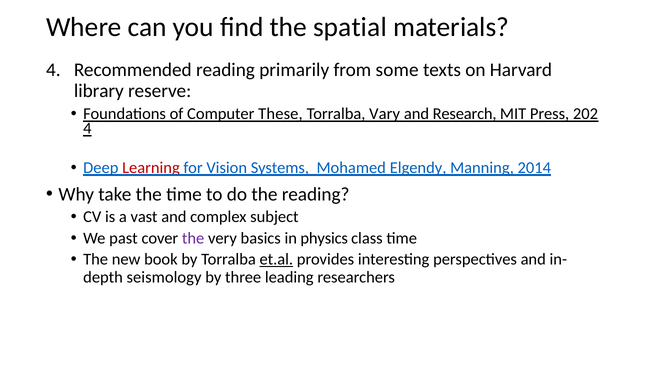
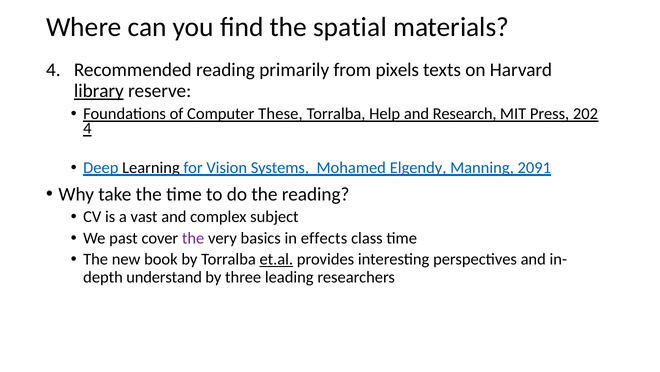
some: some -> pixels
library underline: none -> present
Vary: Vary -> Help
Learning colour: red -> black
2014: 2014 -> 2091
physics: physics -> effects
seismology: seismology -> understand
